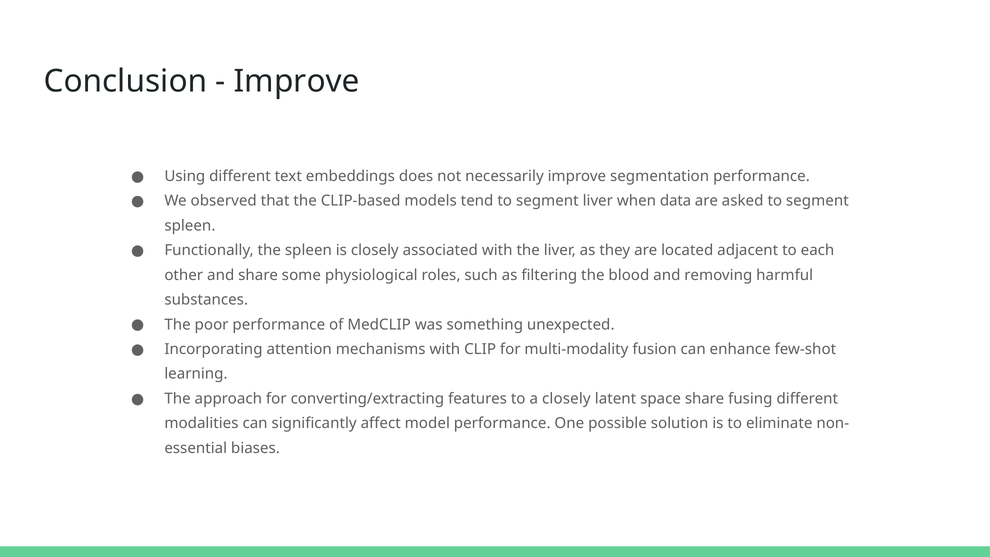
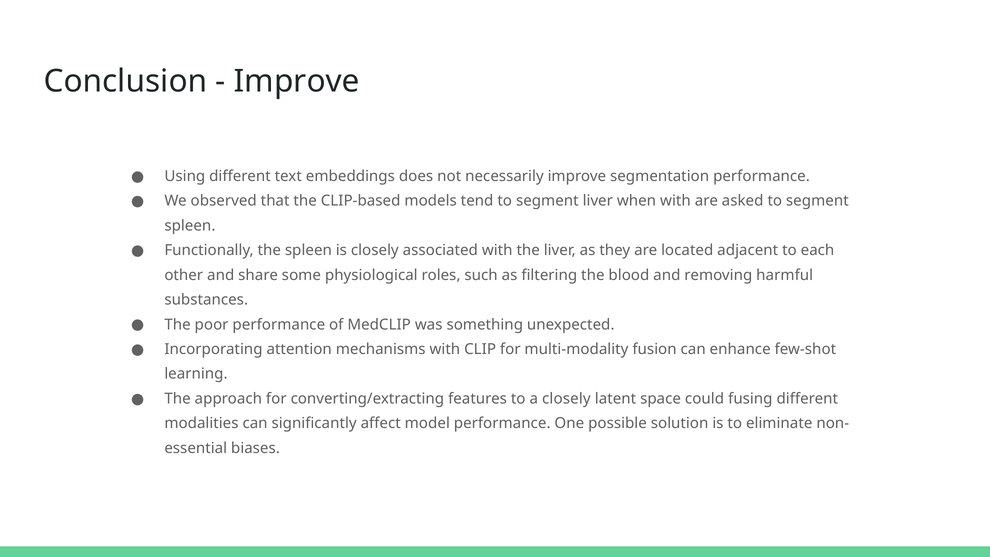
when data: data -> with
space share: share -> could
